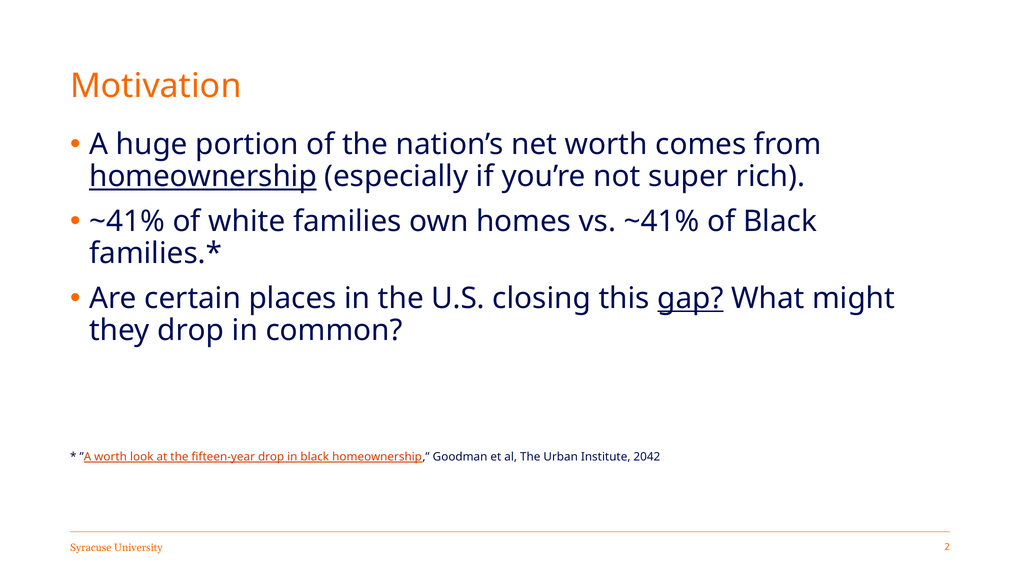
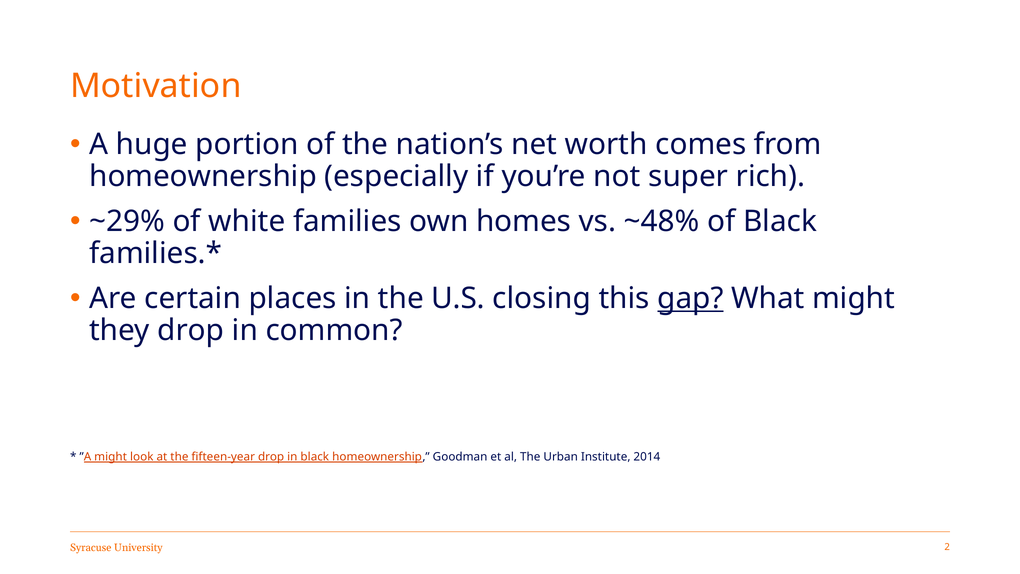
homeownership at (203, 177) underline: present -> none
~41% at (127, 221): ~41% -> ~29%
vs ~41%: ~41% -> ~48%
”A worth: worth -> might
2042: 2042 -> 2014
